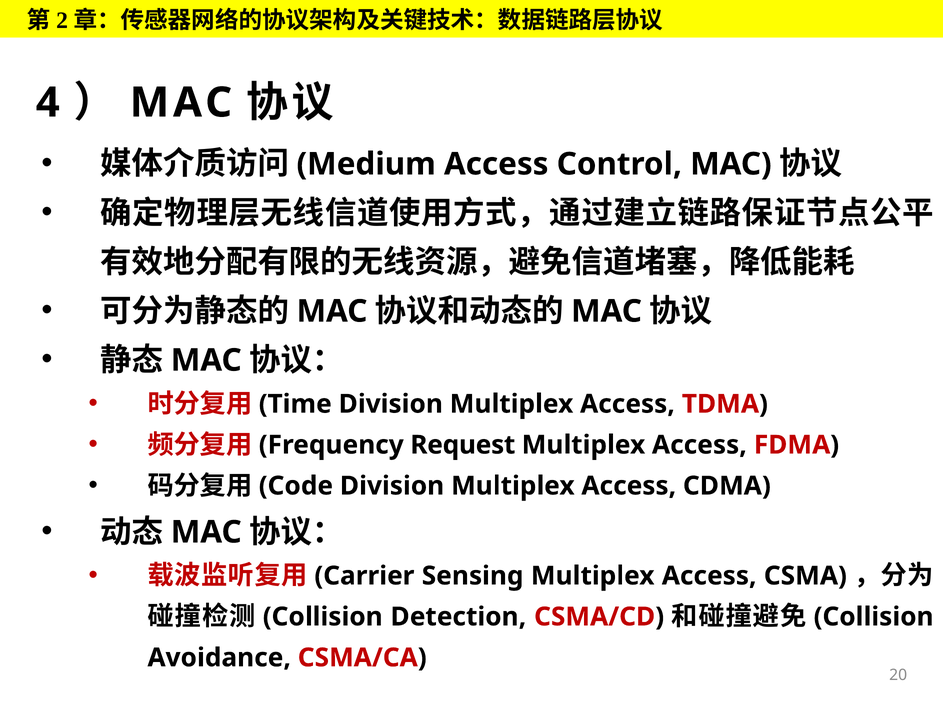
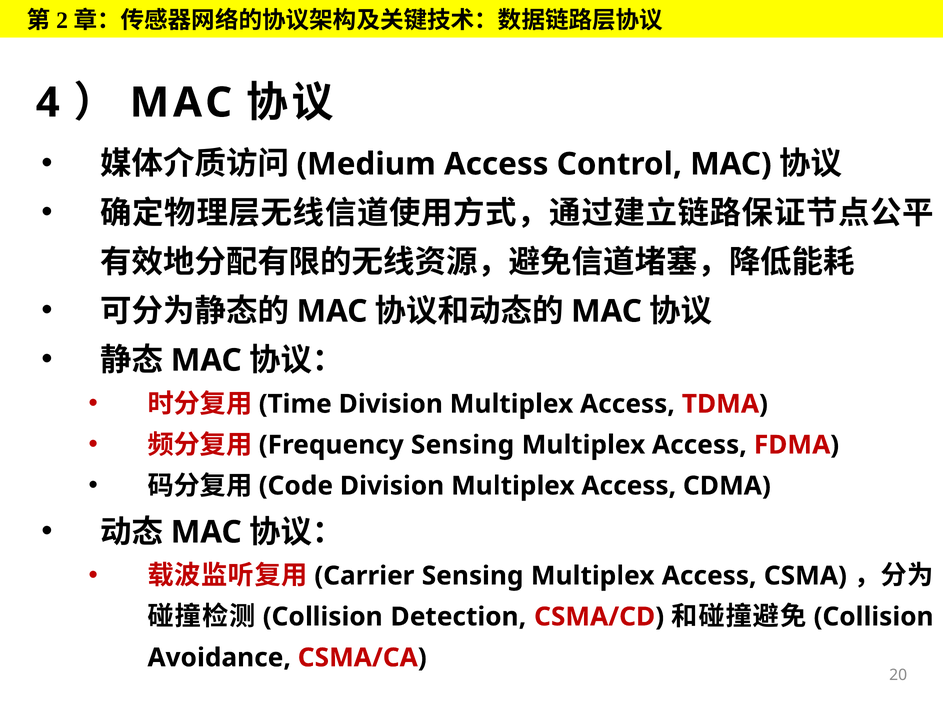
Request at (463, 444): Request -> Sensing
